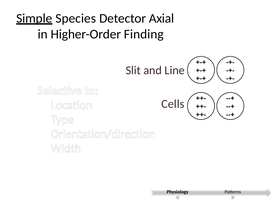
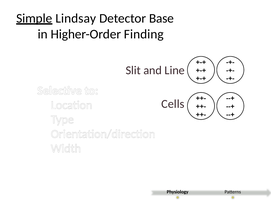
Species: Species -> Lindsay
Axial: Axial -> Base
